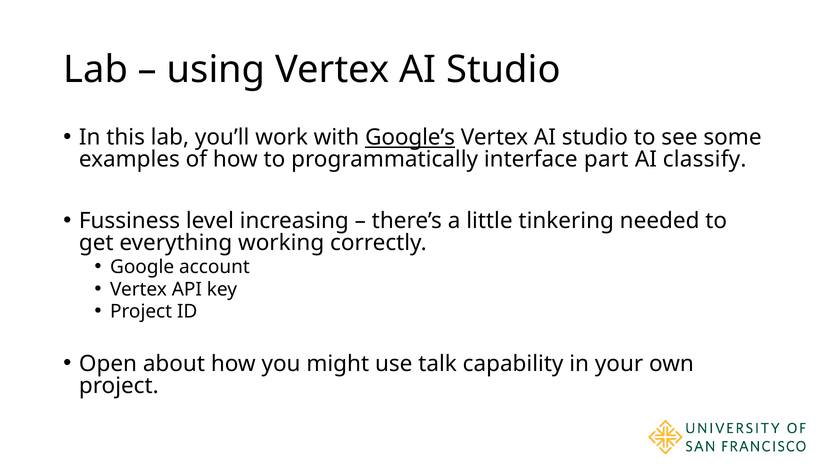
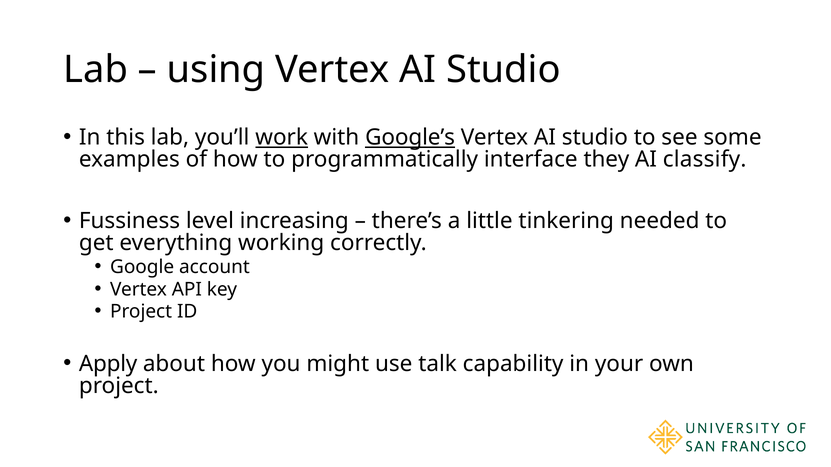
work underline: none -> present
part: part -> they
Open: Open -> Apply
